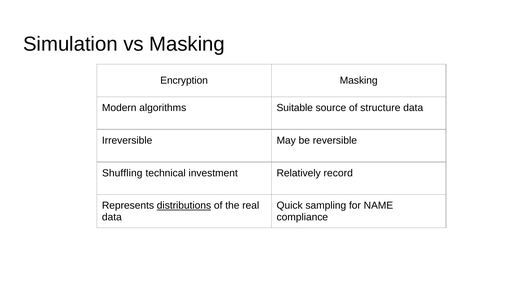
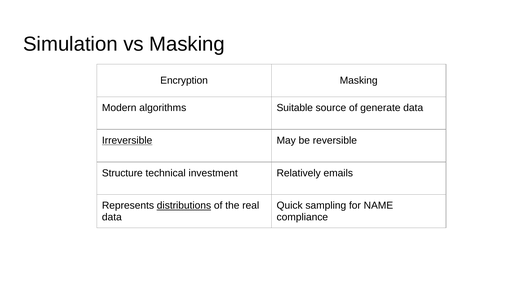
structure: structure -> generate
Irreversible underline: none -> present
Shuffling: Shuffling -> Structure
record: record -> emails
